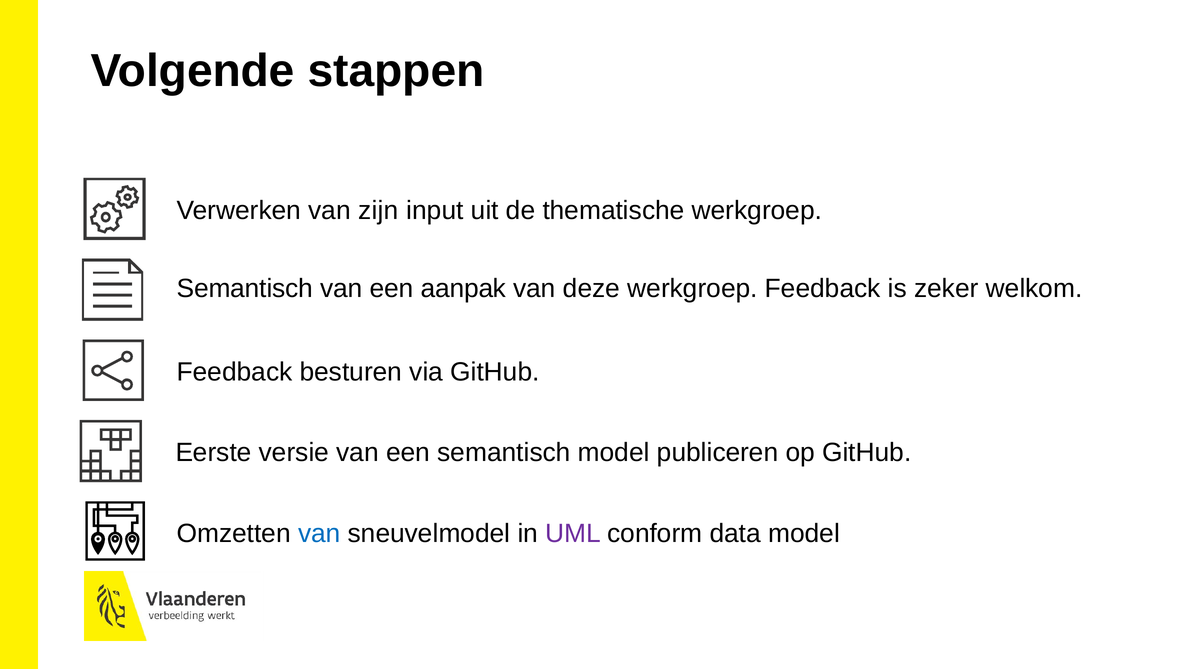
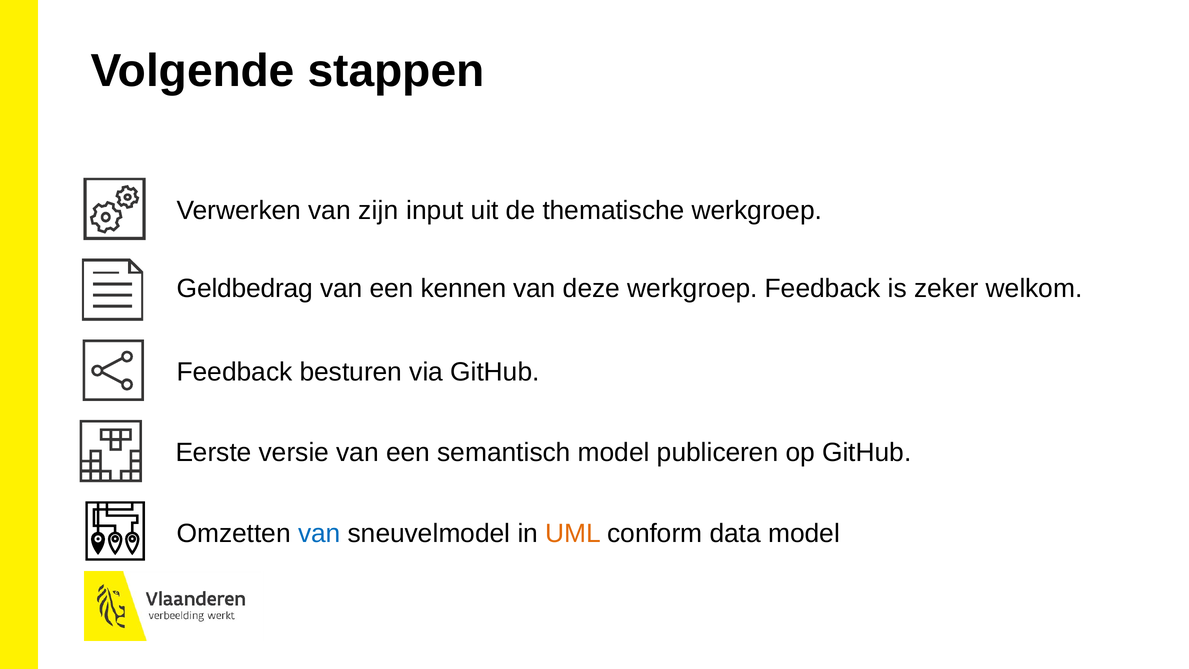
Semantisch at (245, 288): Semantisch -> Geldbedrag
aanpak: aanpak -> kennen
UML colour: purple -> orange
